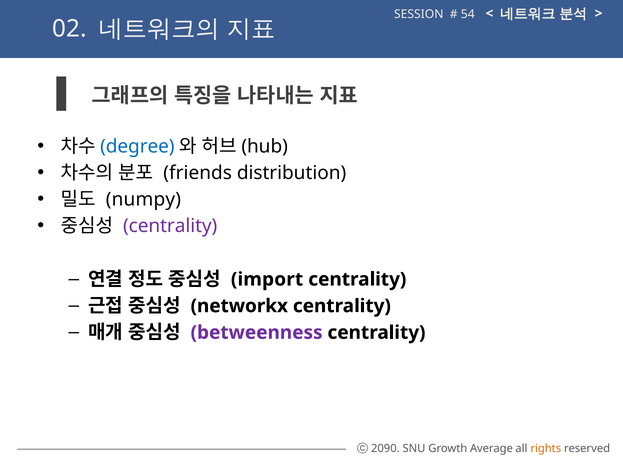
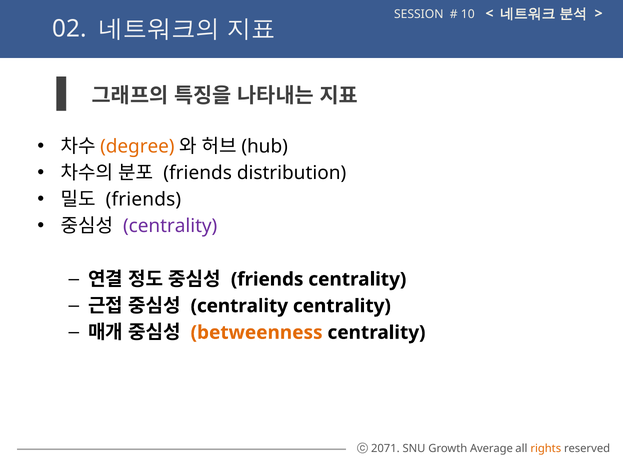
54: 54 -> 10
degree colour: blue -> orange
numpy at (143, 200): numpy -> friends
import at (267, 279): import -> friends
networkx at (239, 306): networkx -> centrality
betweenness colour: purple -> orange
2090: 2090 -> 2071
